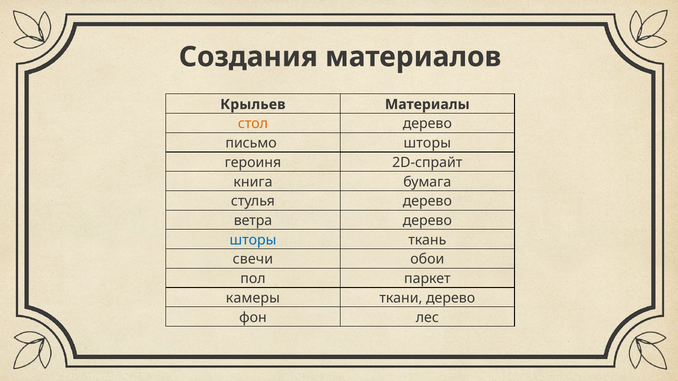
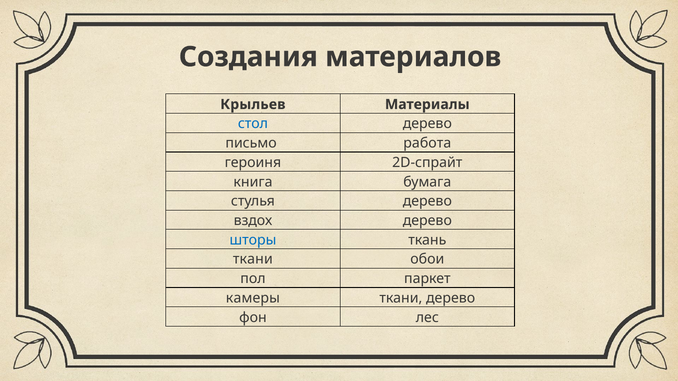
стол colour: orange -> blue
письмо шторы: шторы -> работа
ветра: ветра -> вздох
свечи at (253, 260): свечи -> ткани
